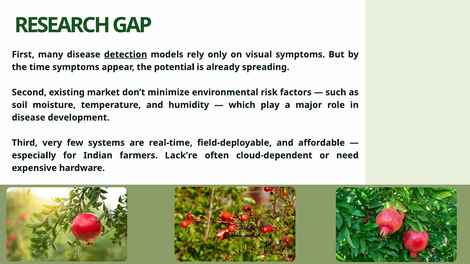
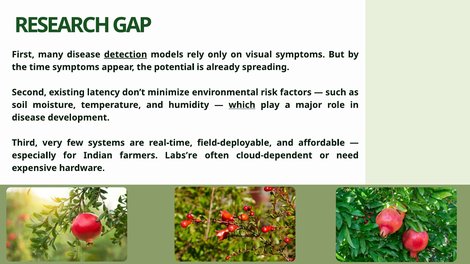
market: market -> latency
which underline: none -> present
Lack’re: Lack’re -> Labs’re
